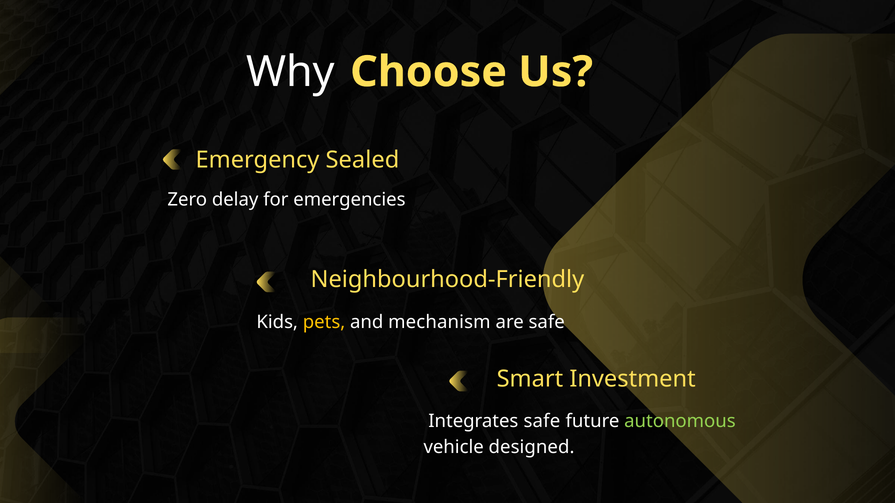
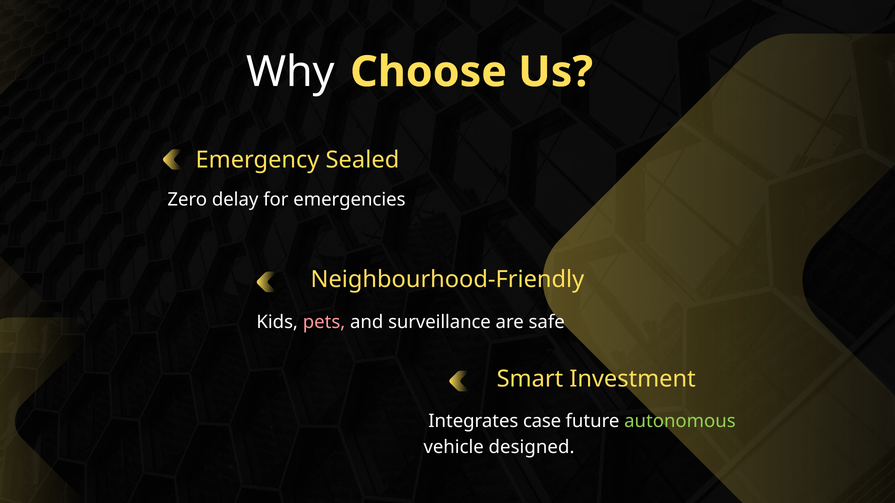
pets colour: yellow -> pink
mechanism: mechanism -> surveillance
Integrates safe: safe -> case
